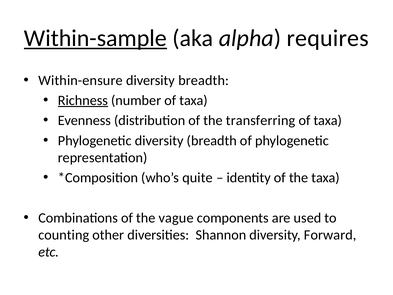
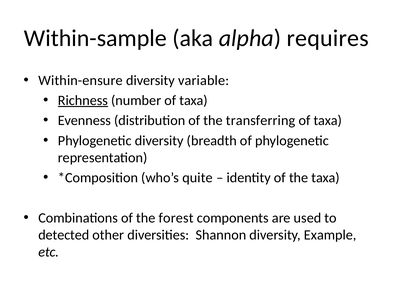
Within-sample underline: present -> none
breadth at (204, 80): breadth -> variable
vague: vague -> forest
counting: counting -> detected
Forward: Forward -> Example
